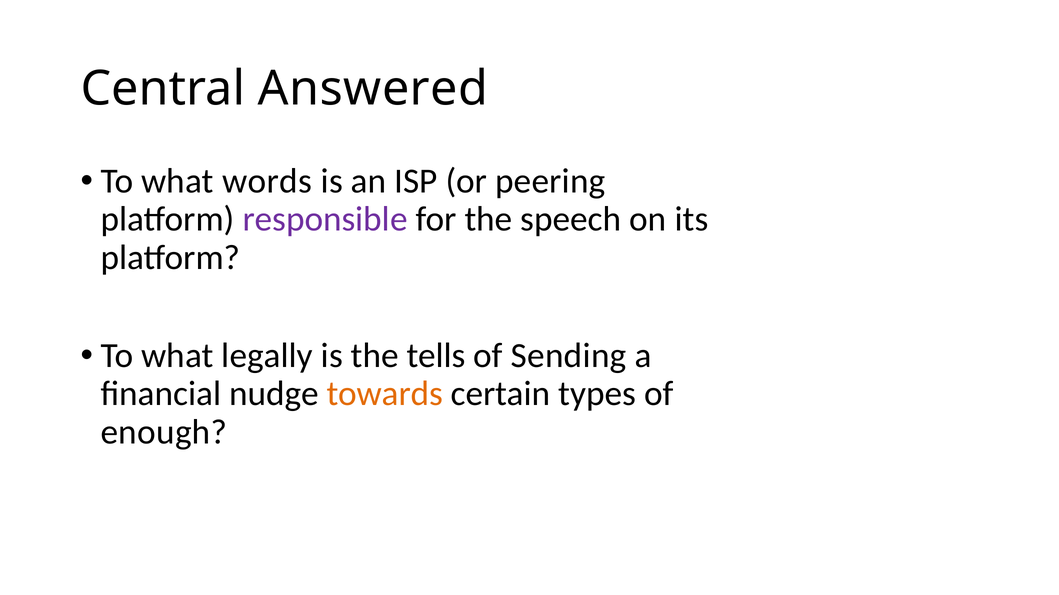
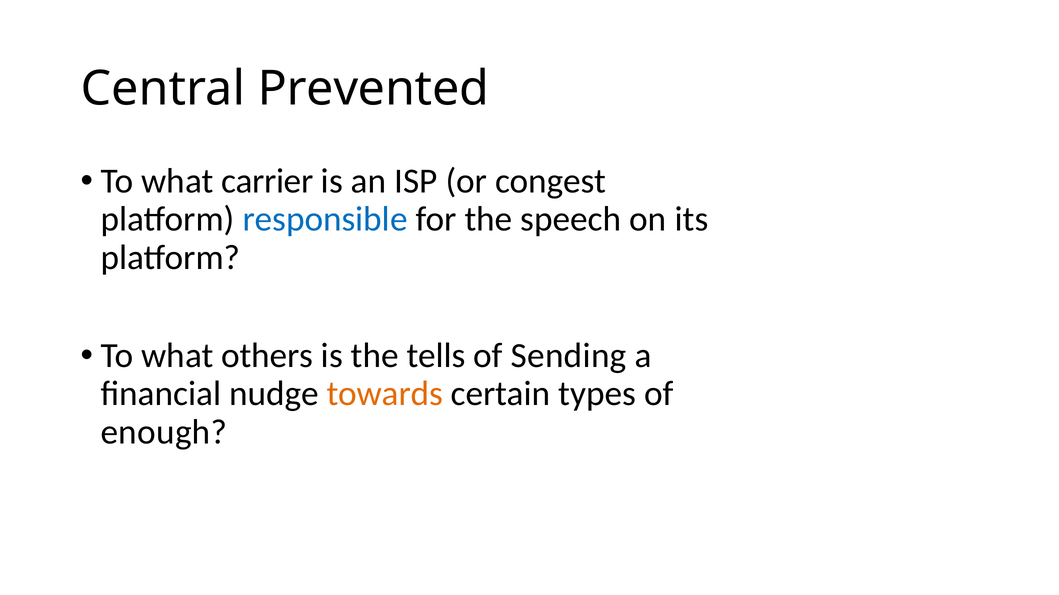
Answered: Answered -> Prevented
words: words -> carrier
peering: peering -> congest
responsible colour: purple -> blue
legally: legally -> others
